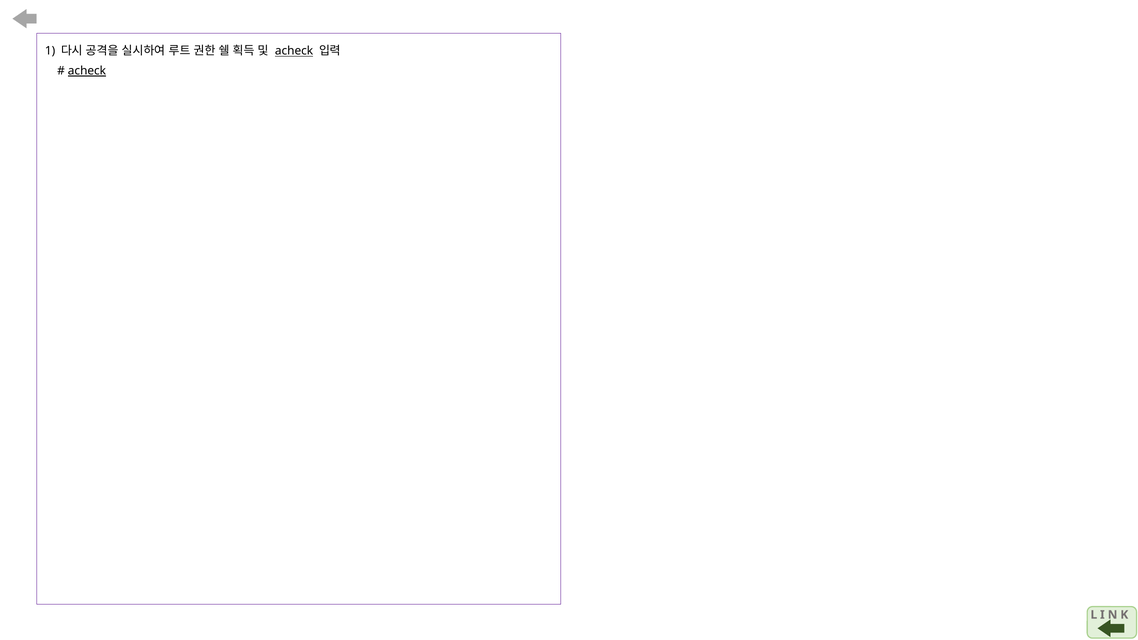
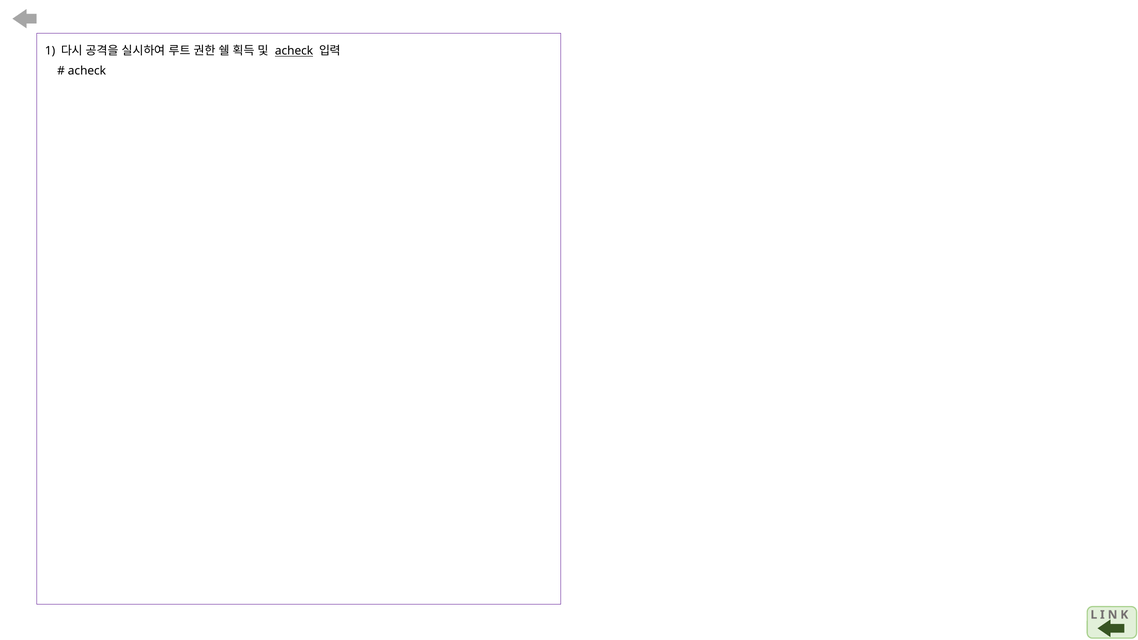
acheck at (87, 71) underline: present -> none
